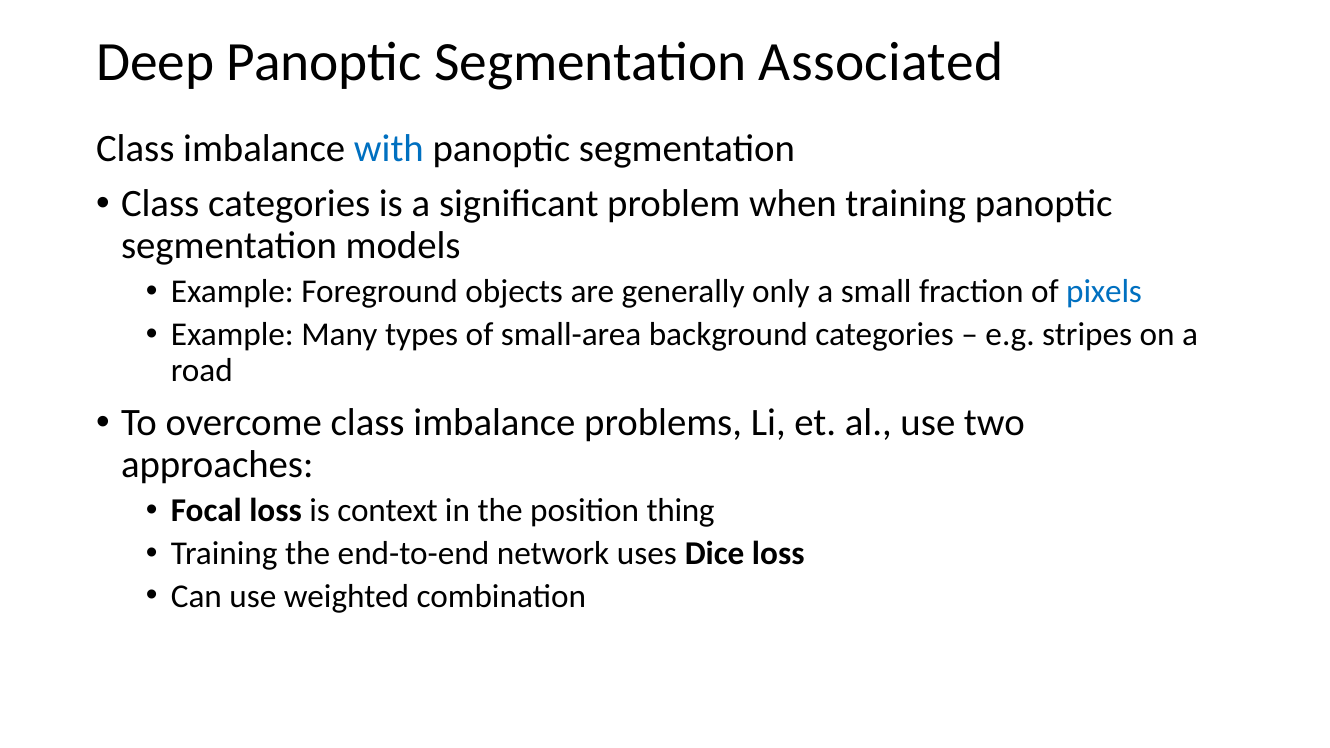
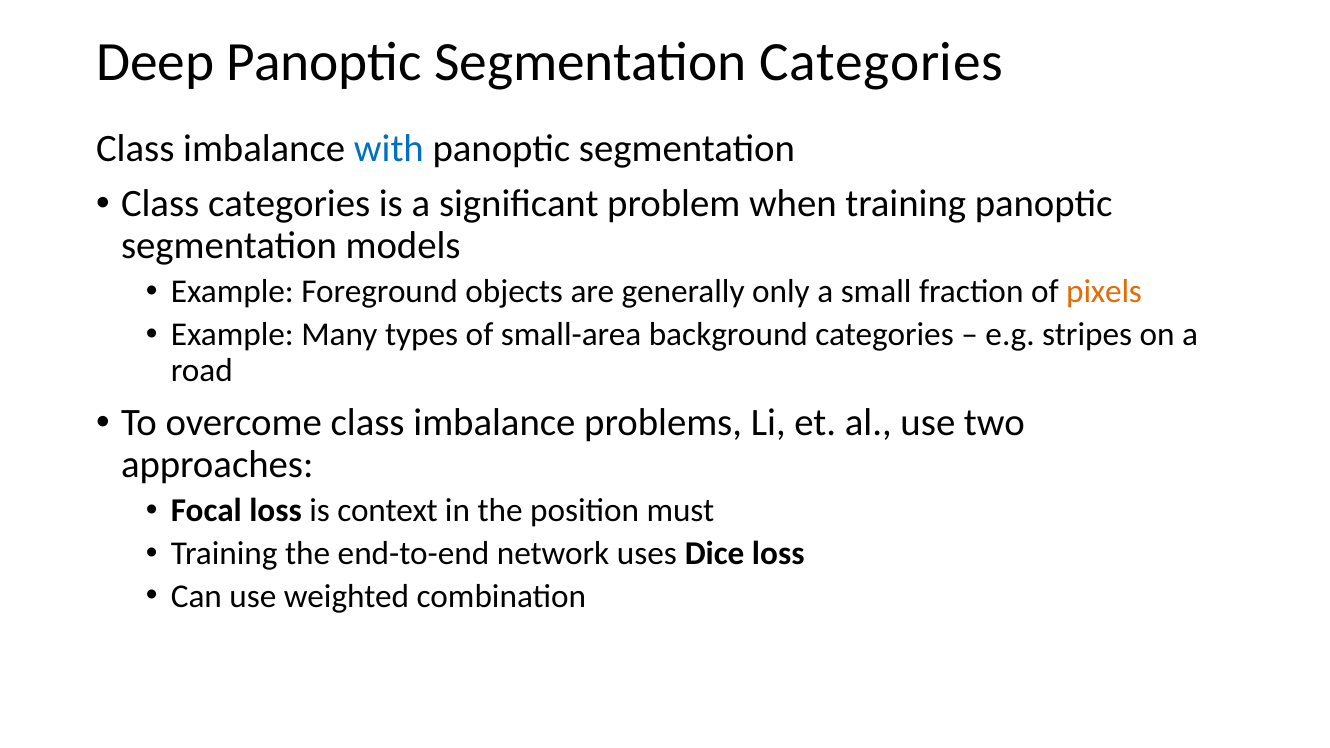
Segmentation Associated: Associated -> Categories
pixels colour: blue -> orange
thing: thing -> must
